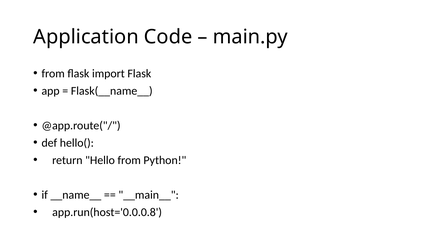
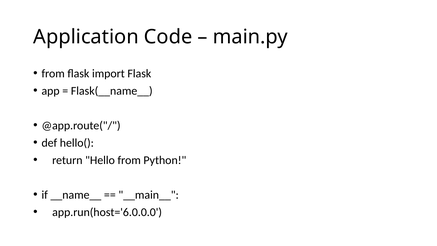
app.run(host='0.0.0.8: app.run(host='0.0.0.8 -> app.run(host='6.0.0.0
